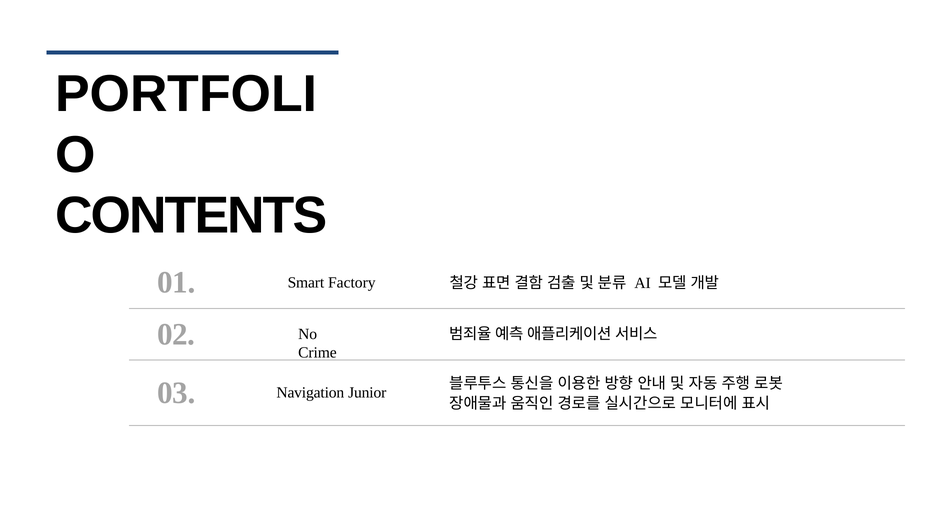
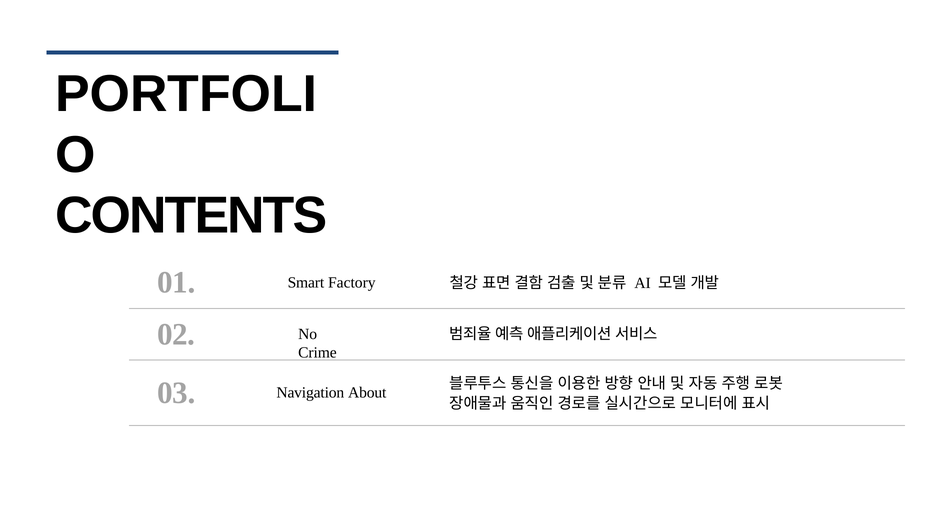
Junior: Junior -> About
